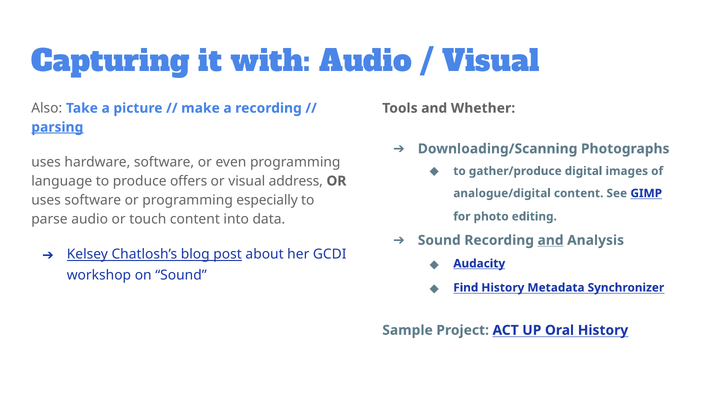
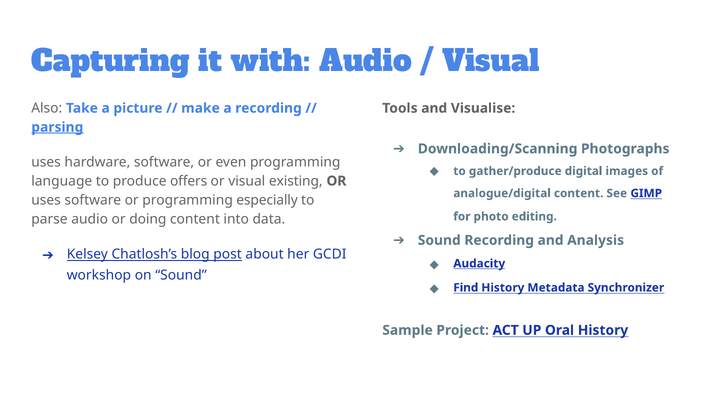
Whether: Whether -> Visualise
address: address -> existing
touch: touch -> doing
and at (551, 241) underline: present -> none
